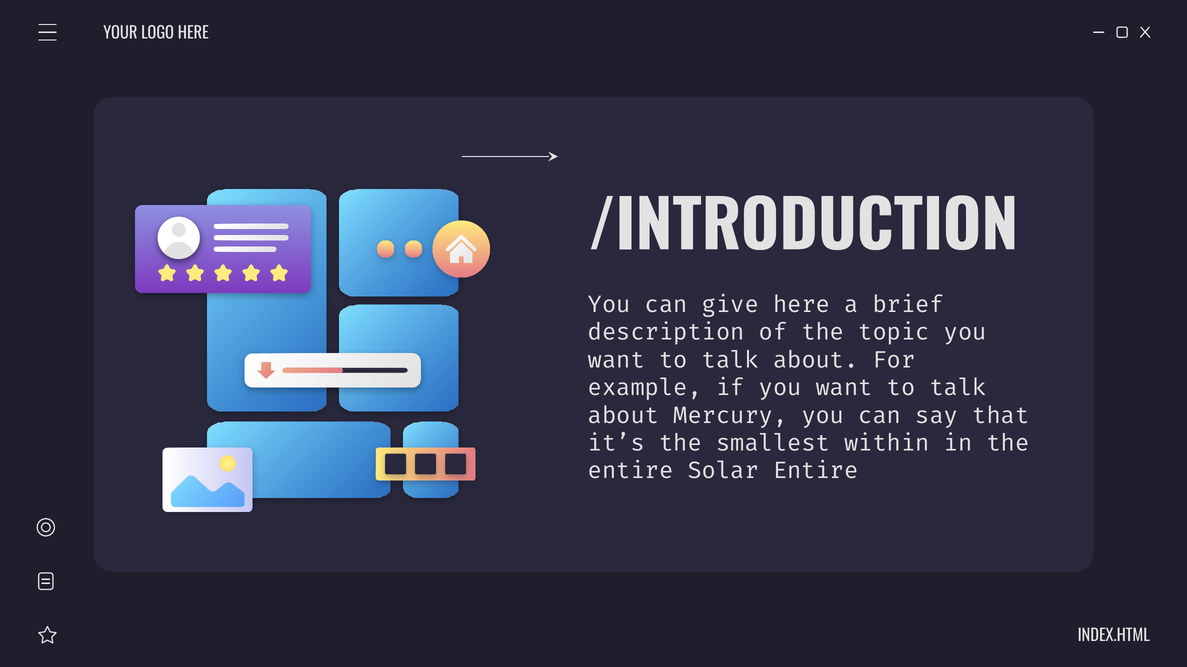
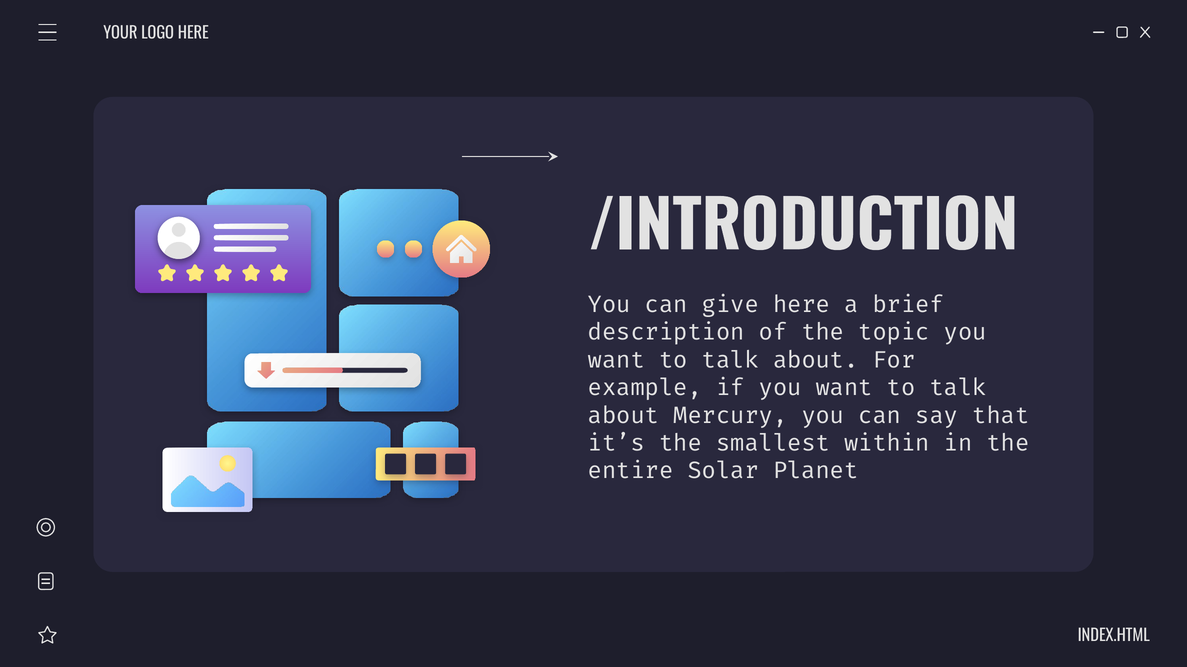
Solar Entire: Entire -> Planet
